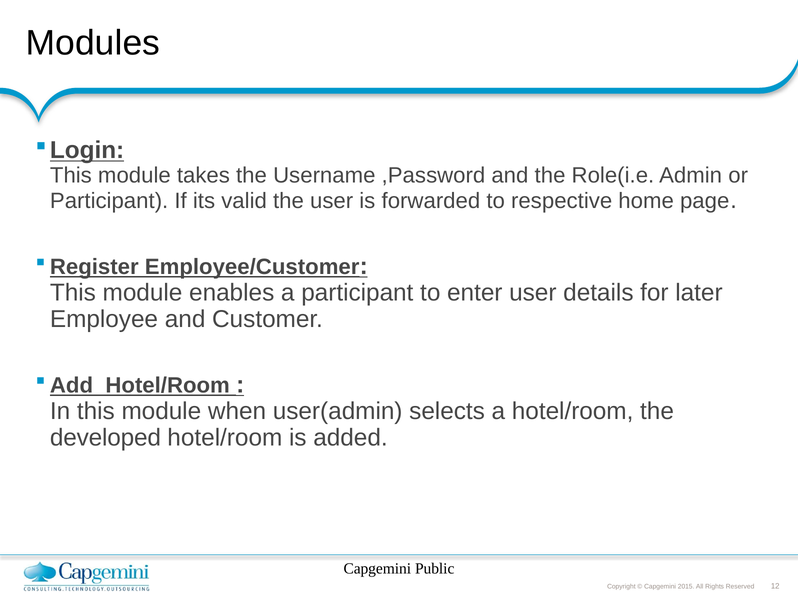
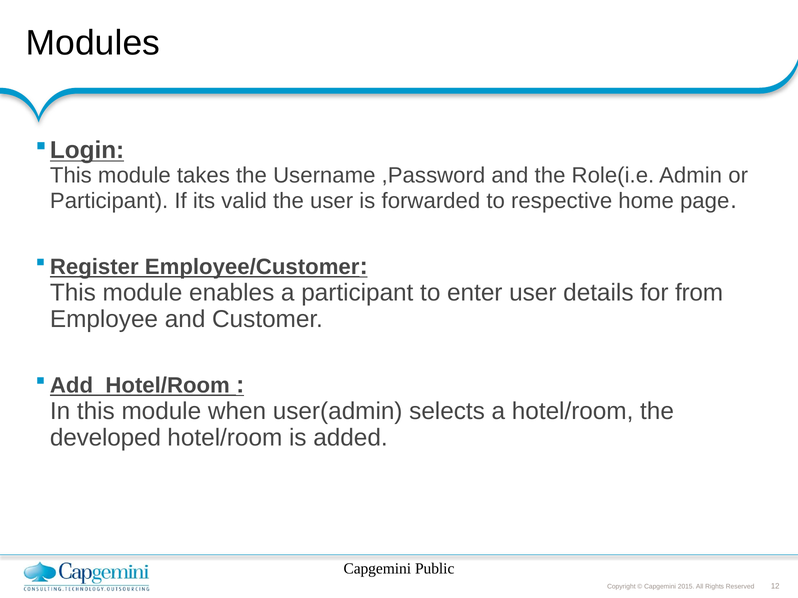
later: later -> from
